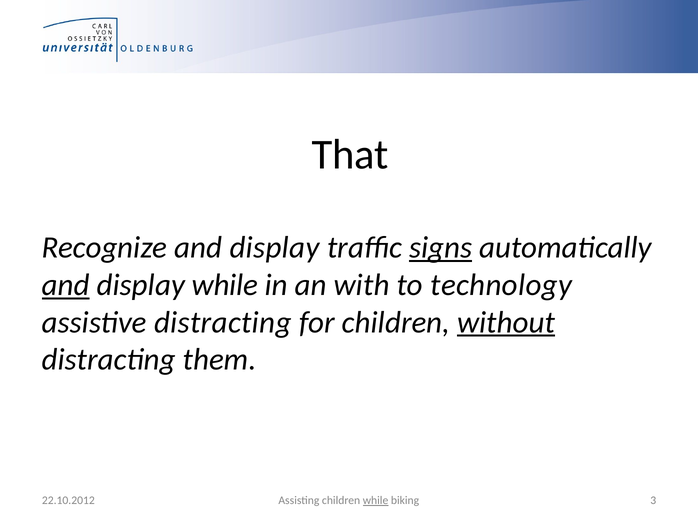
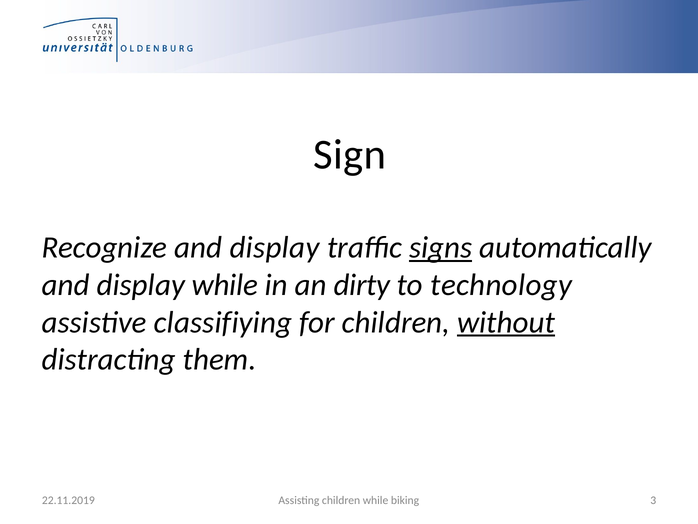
That: That -> Sign
and at (66, 285) underline: present -> none
with: with -> dirty
assistive distracting: distracting -> classifiying
22.10.2012: 22.10.2012 -> 22.11.2019
while at (376, 500) underline: present -> none
